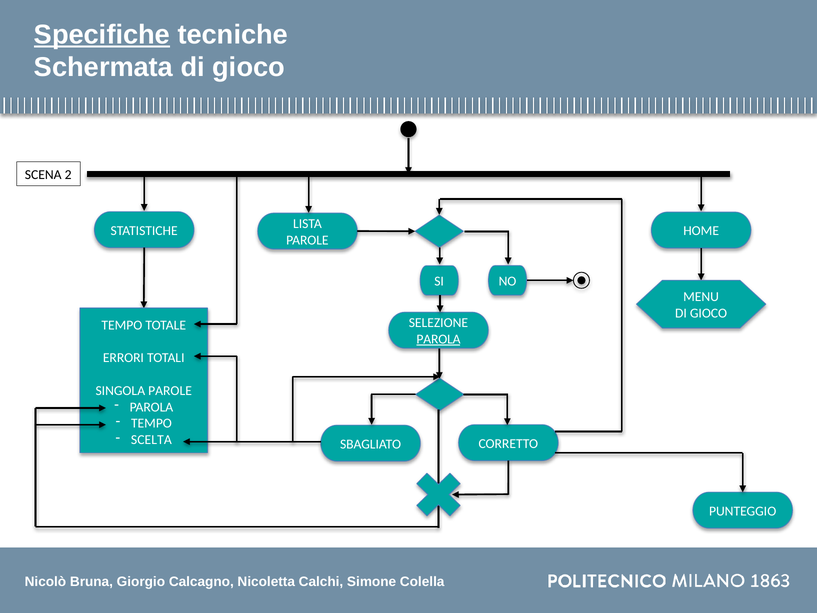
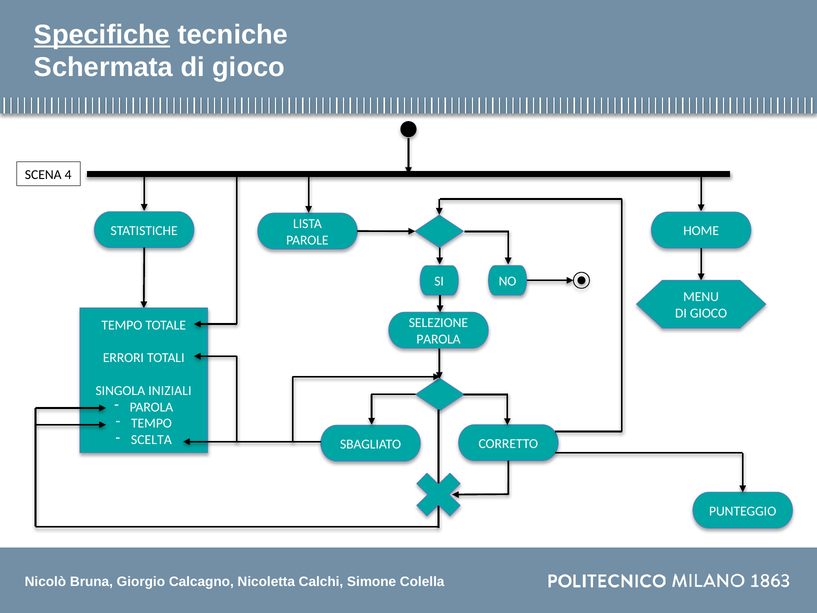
2: 2 -> 4
PAROLA at (439, 339) underline: present -> none
SINGOLA PAROLE: PAROLE -> INIZIALI
